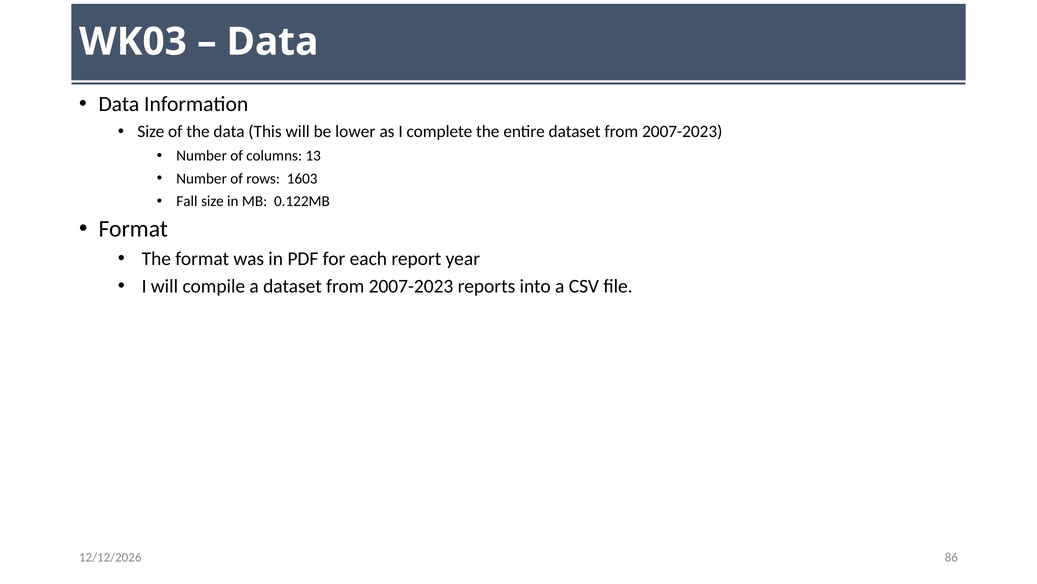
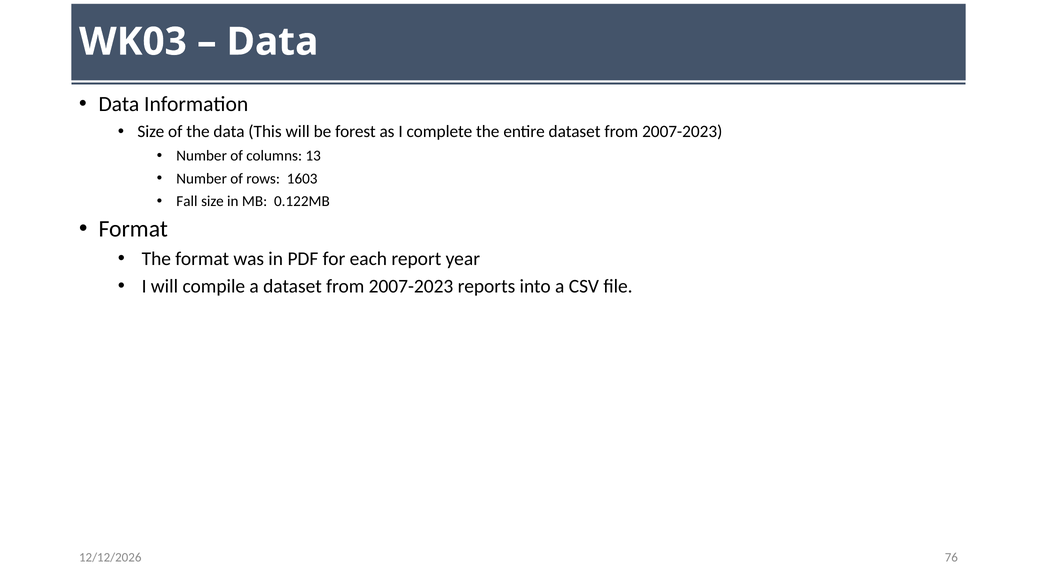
lower: lower -> forest
86: 86 -> 76
